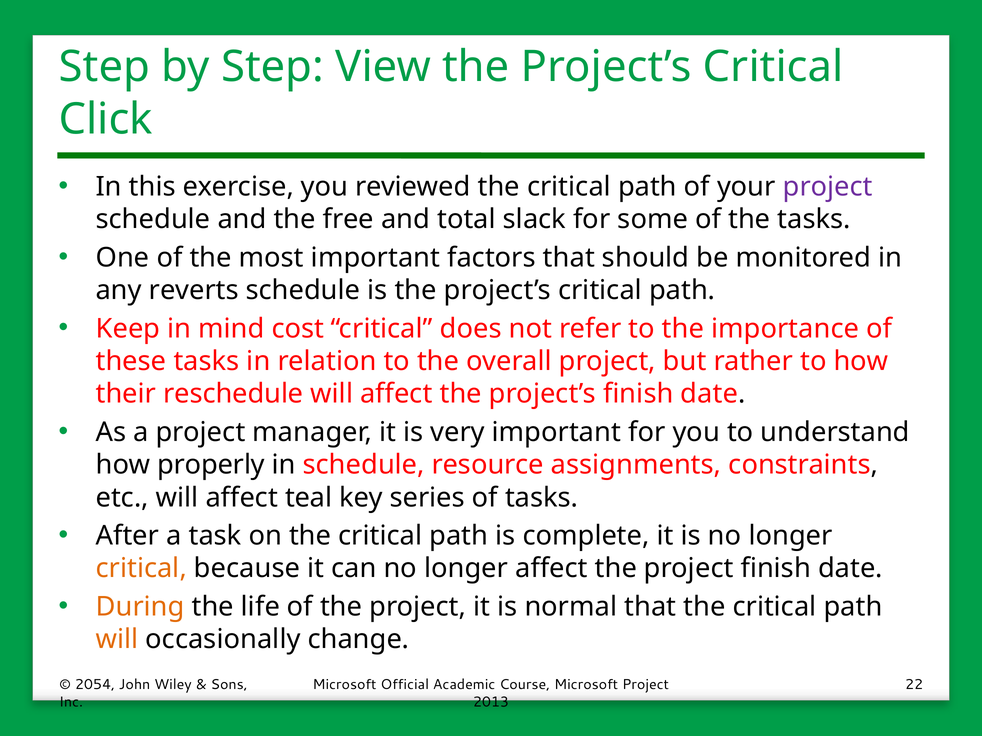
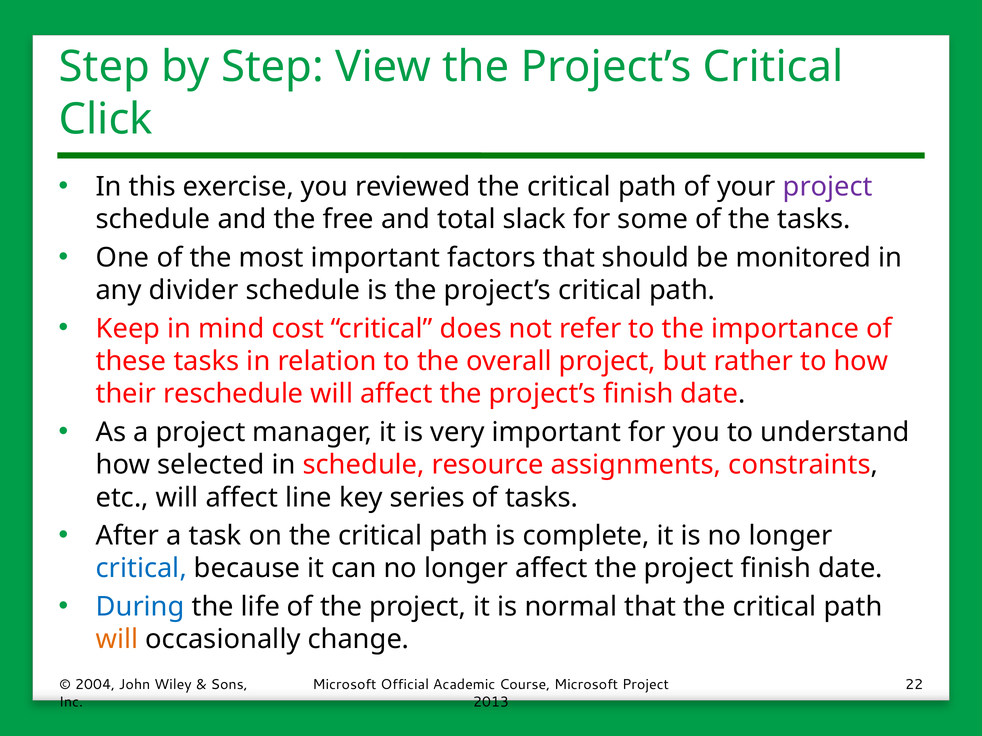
reverts: reverts -> divider
properly: properly -> selected
teal: teal -> line
critical at (141, 569) colour: orange -> blue
During colour: orange -> blue
2054: 2054 -> 2004
